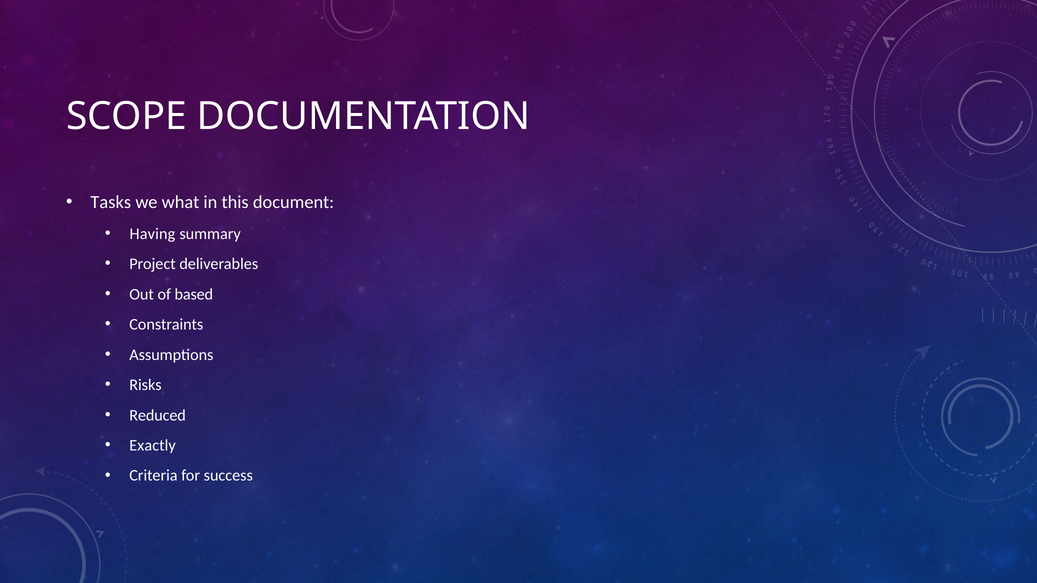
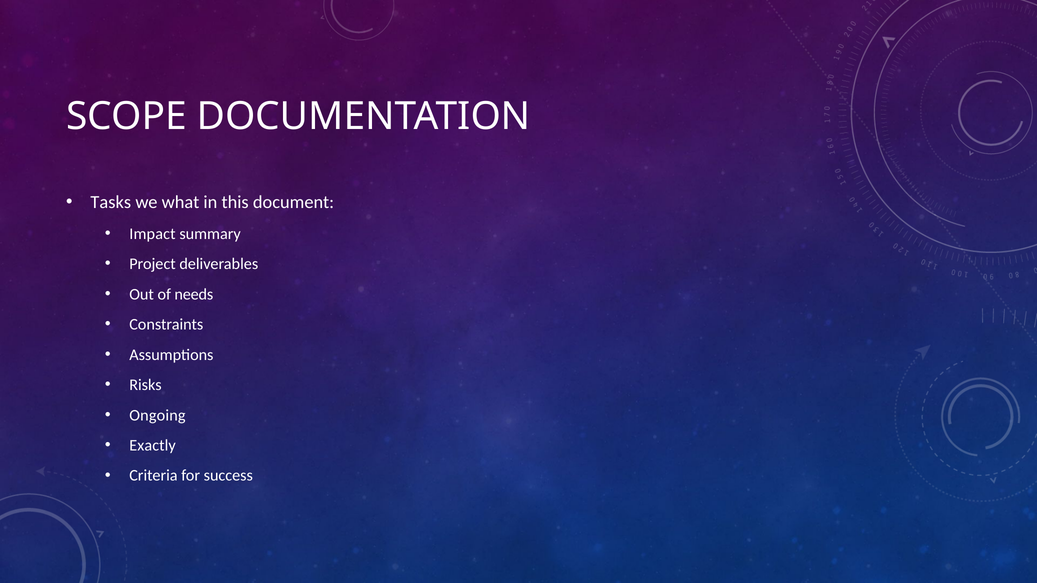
Having: Having -> Impact
based: based -> needs
Reduced: Reduced -> Ongoing
